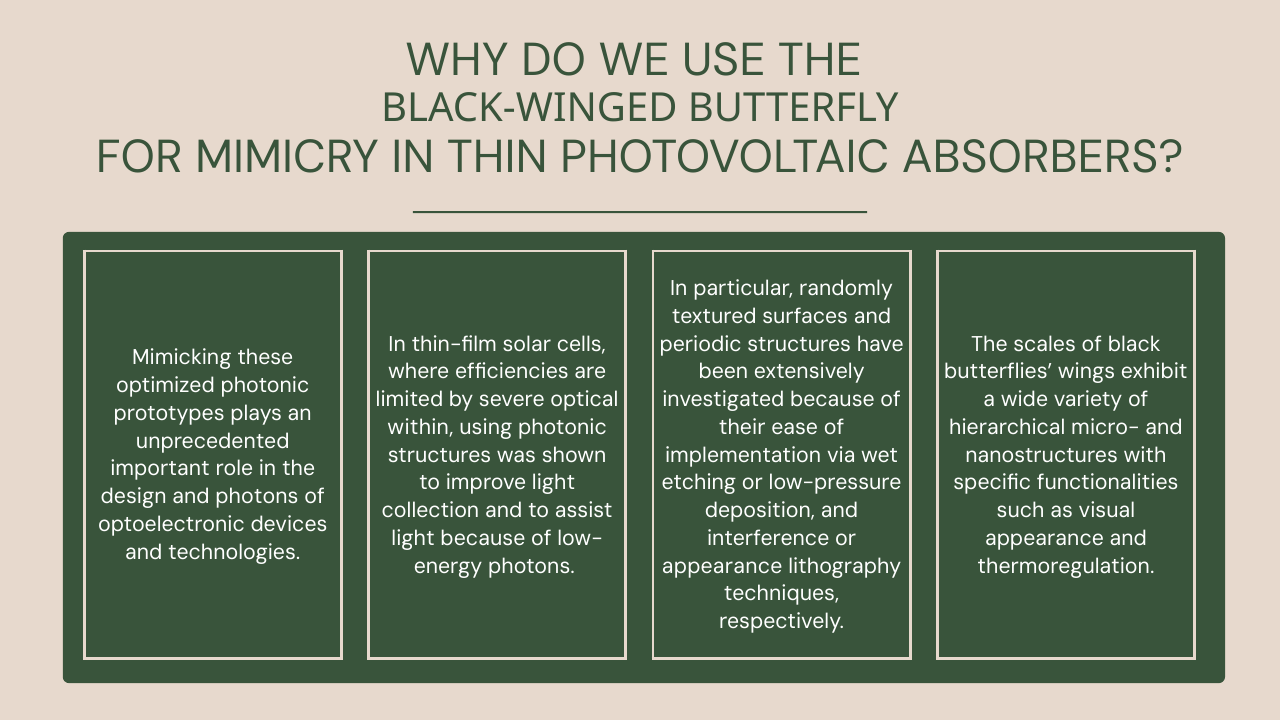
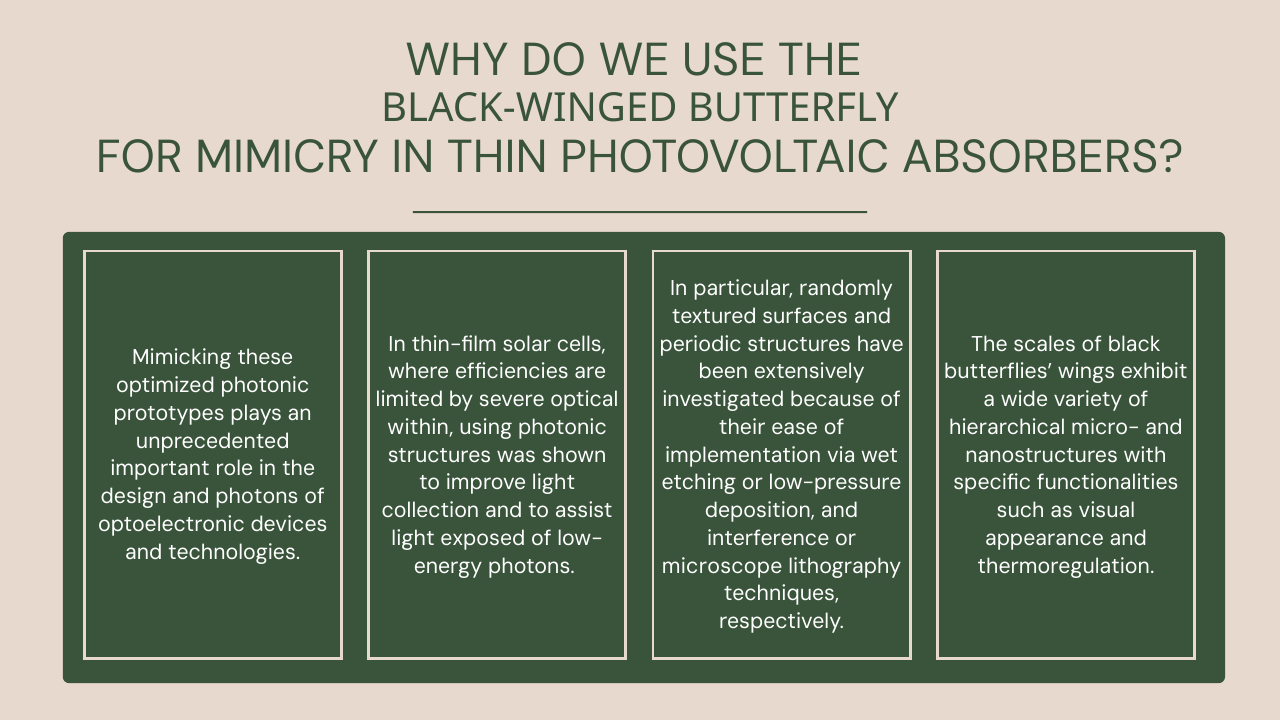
light because: because -> exposed
appearance at (722, 566): appearance -> microscope
